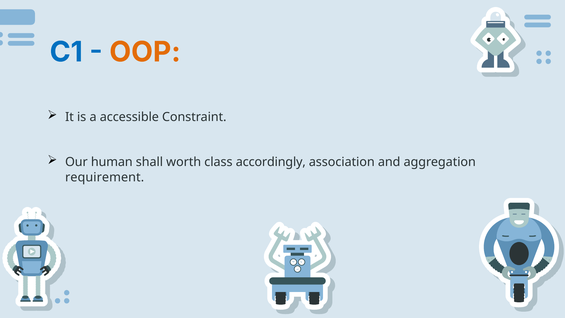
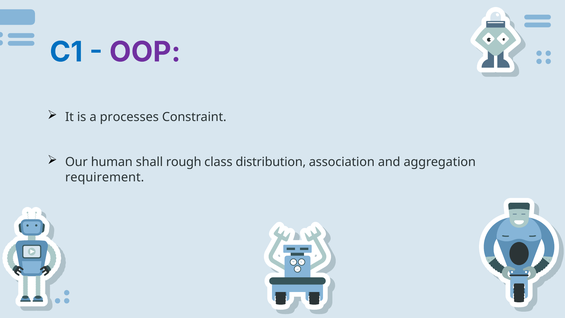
OOP colour: orange -> purple
accessible: accessible -> processes
worth: worth -> rough
accordingly: accordingly -> distribution
